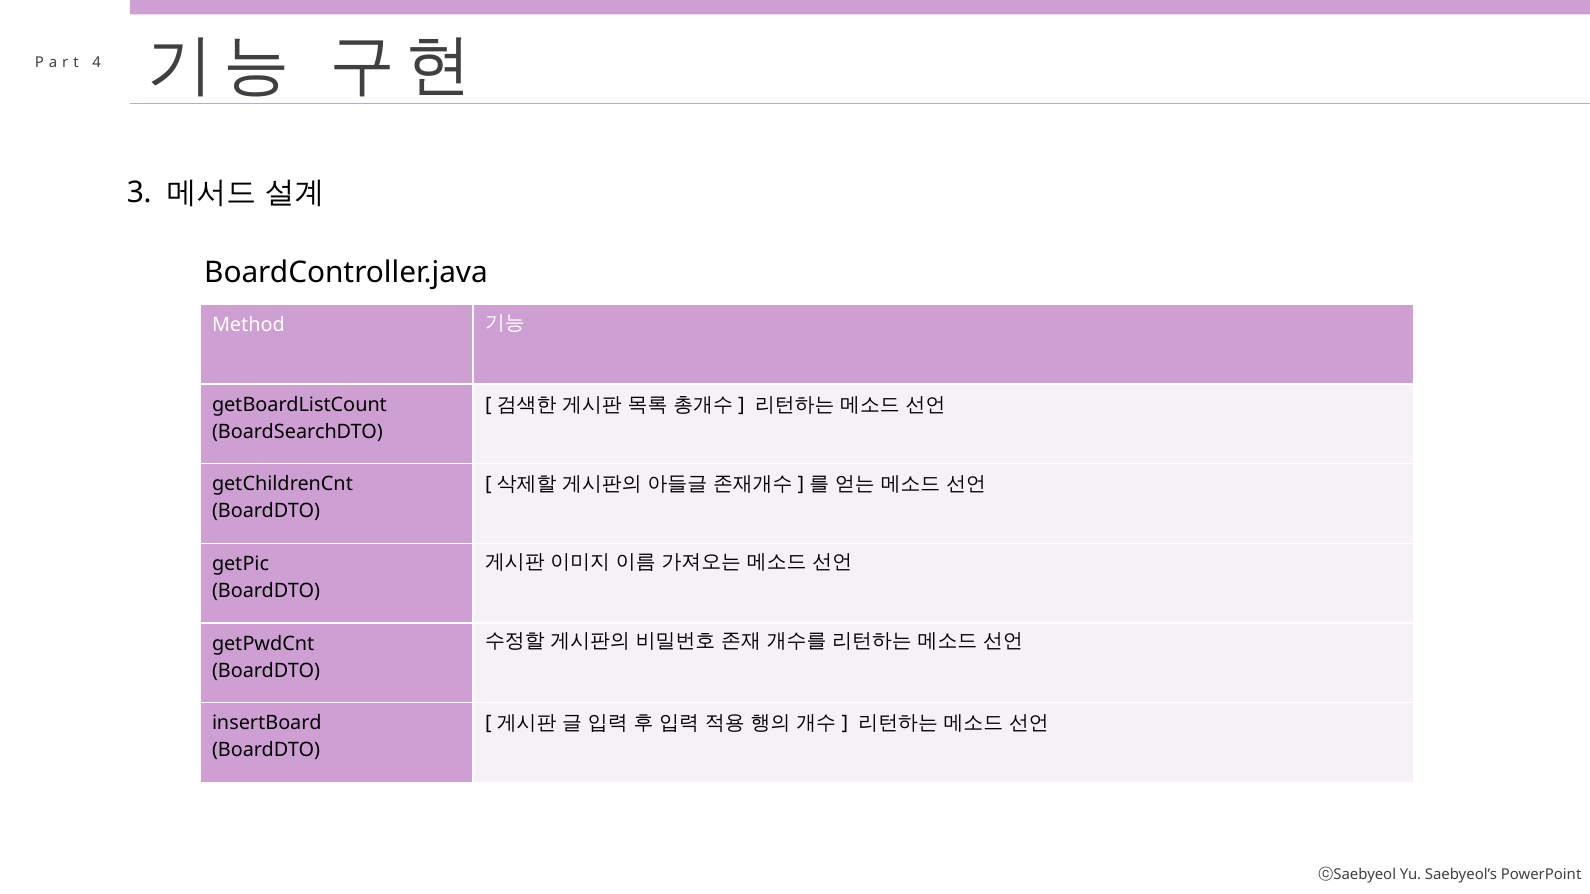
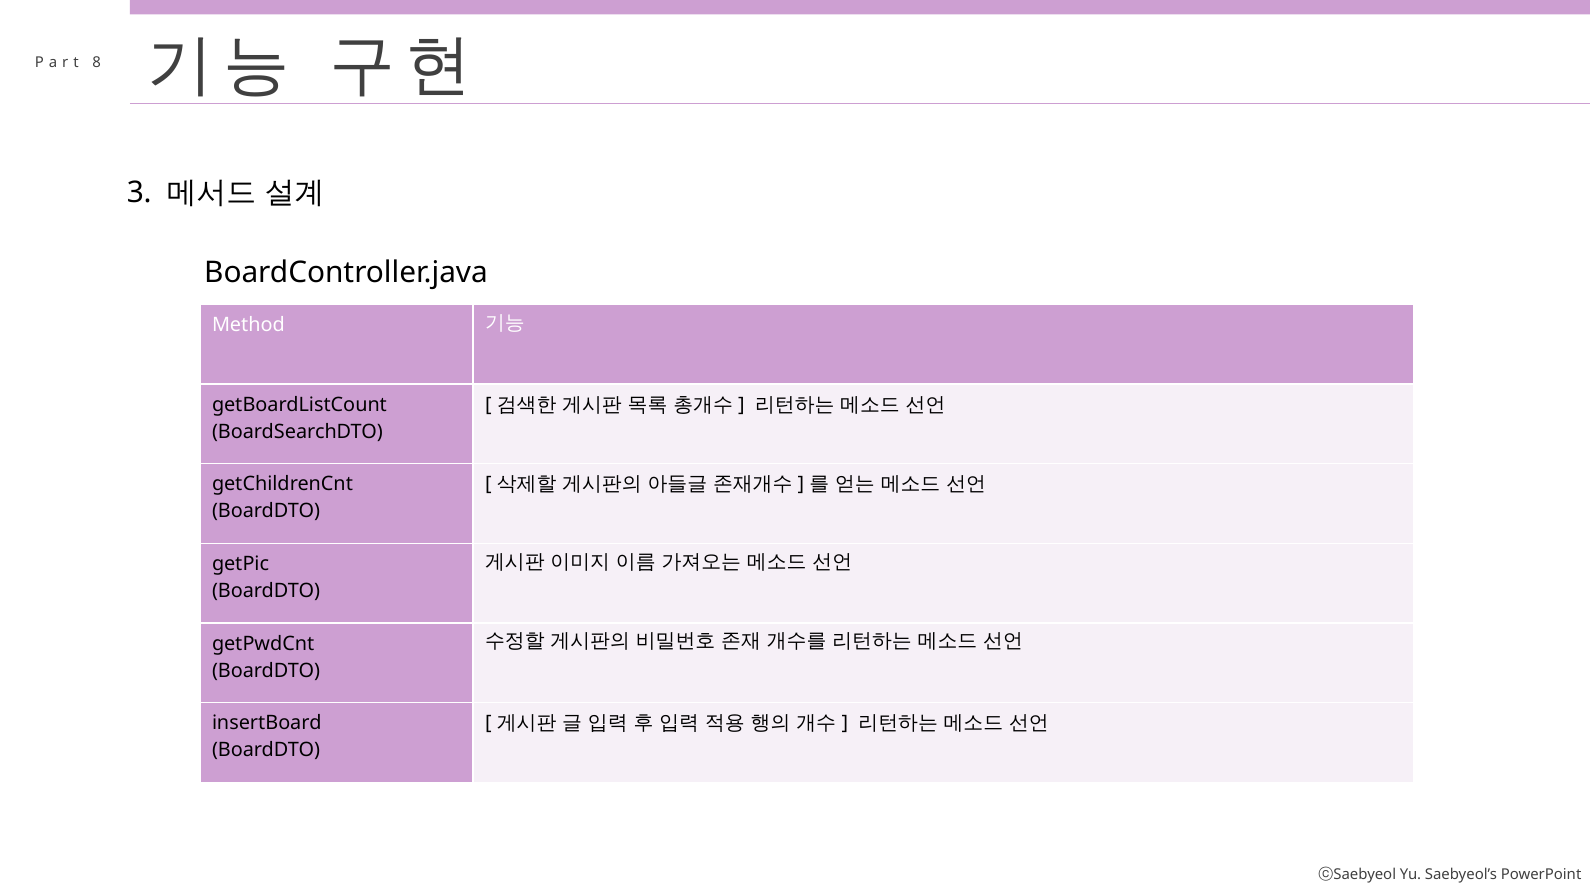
4: 4 -> 8
